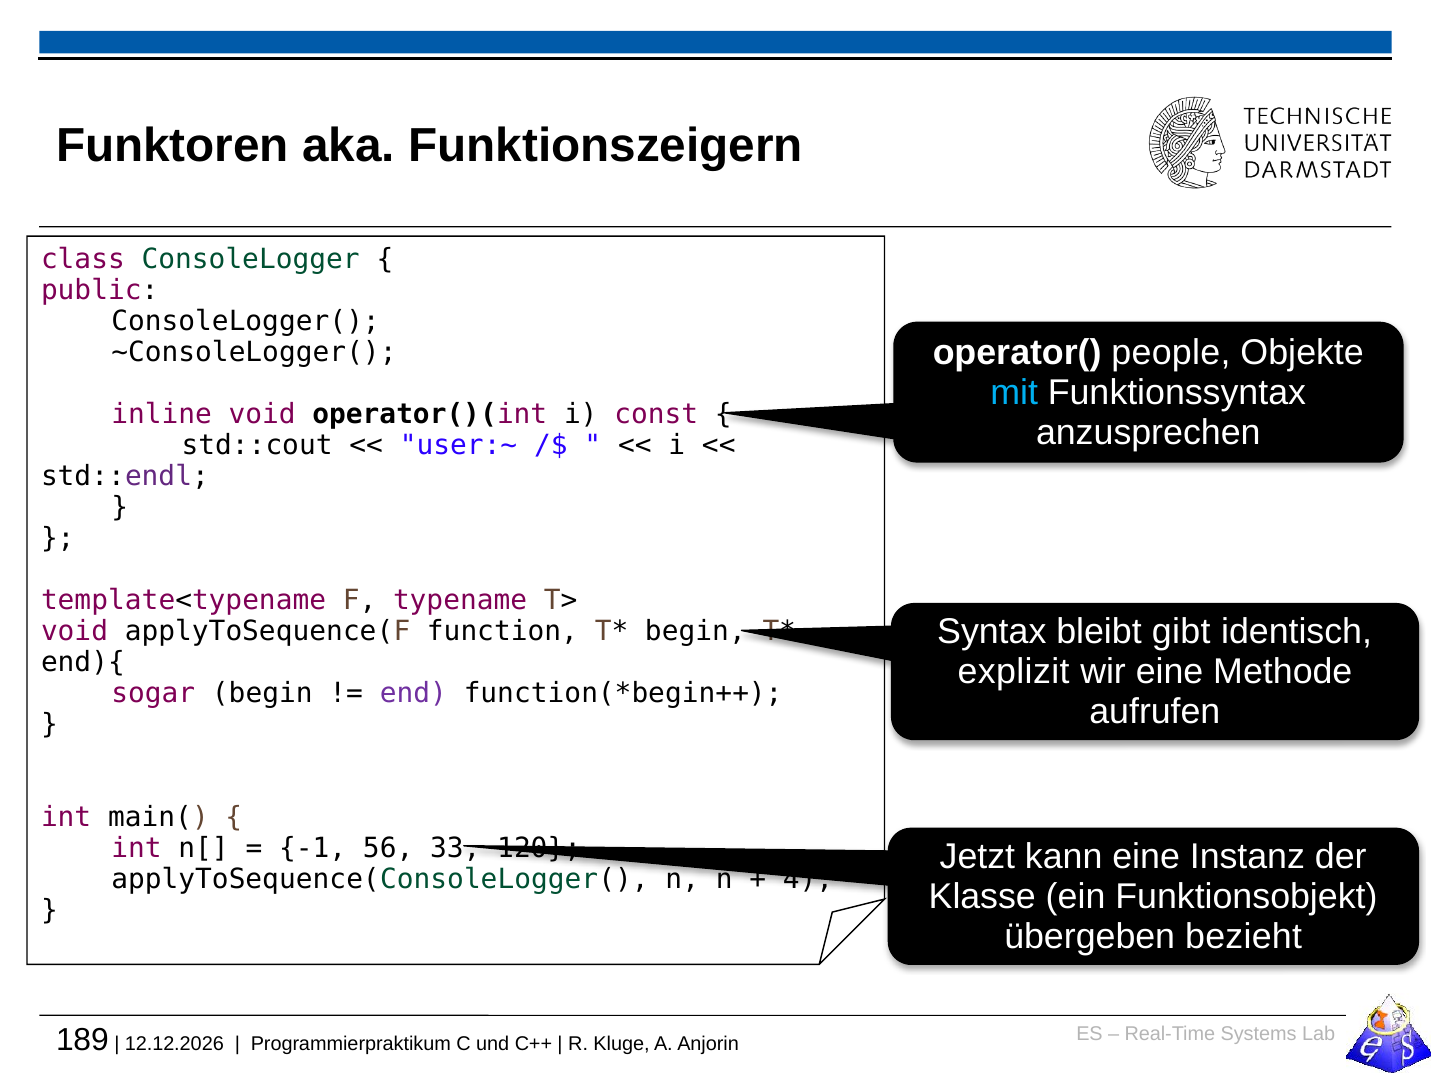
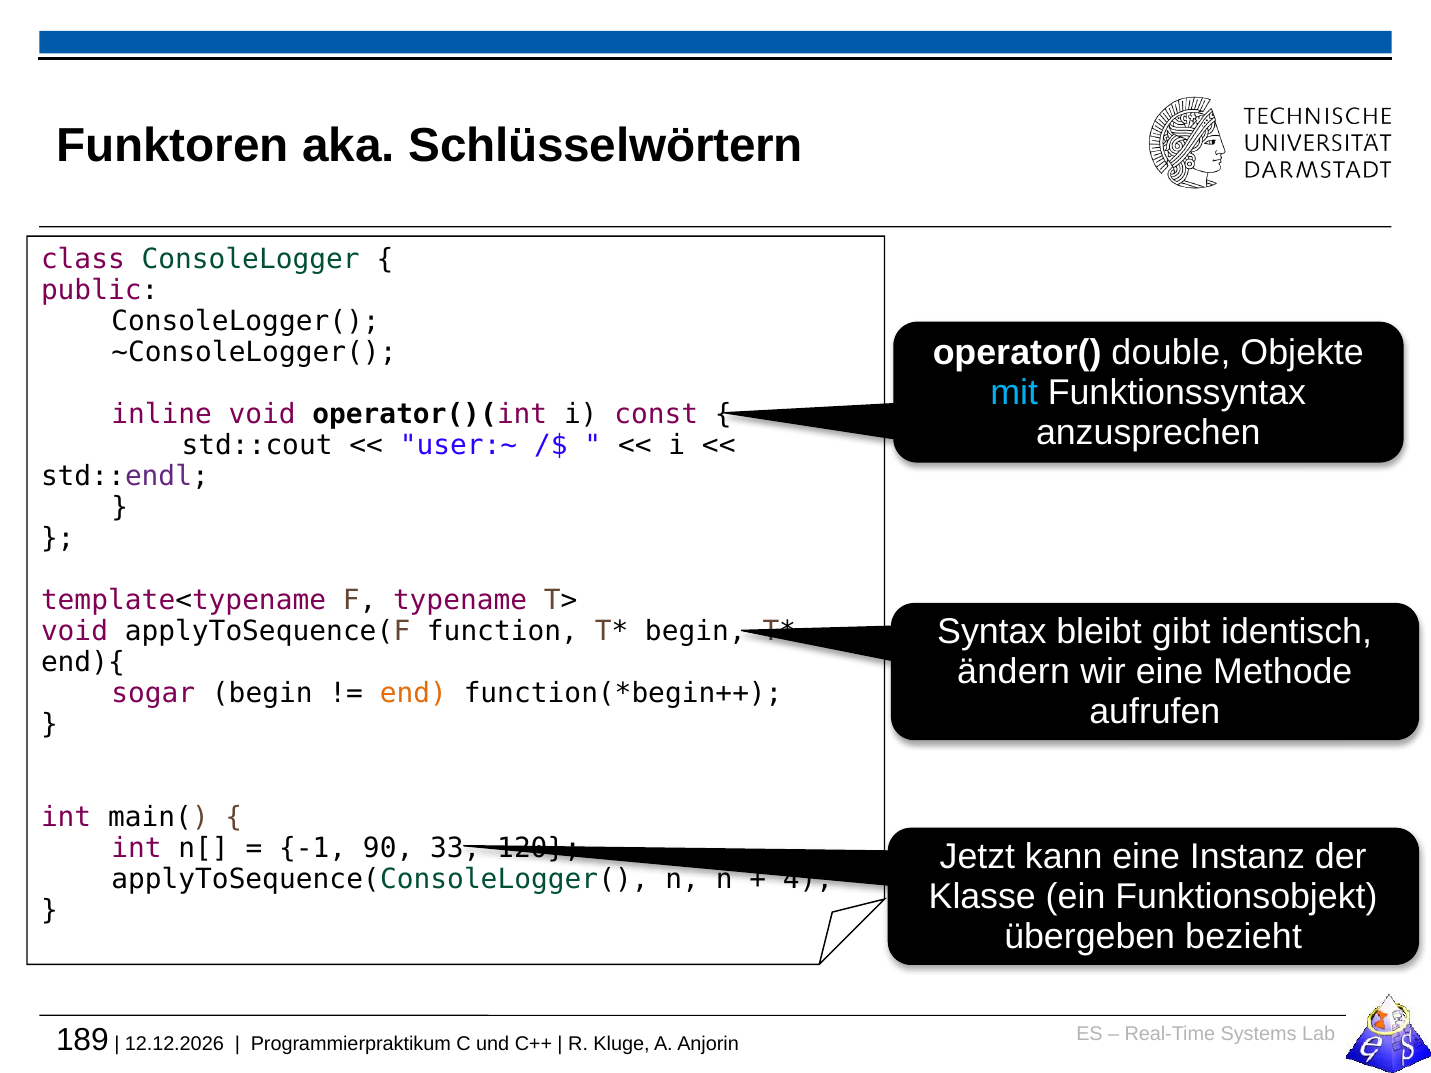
Funktionszeigern: Funktionszeigern -> Schlüsselwörtern
people: people -> double
explizit: explizit -> ändern
end colour: purple -> orange
56: 56 -> 90
